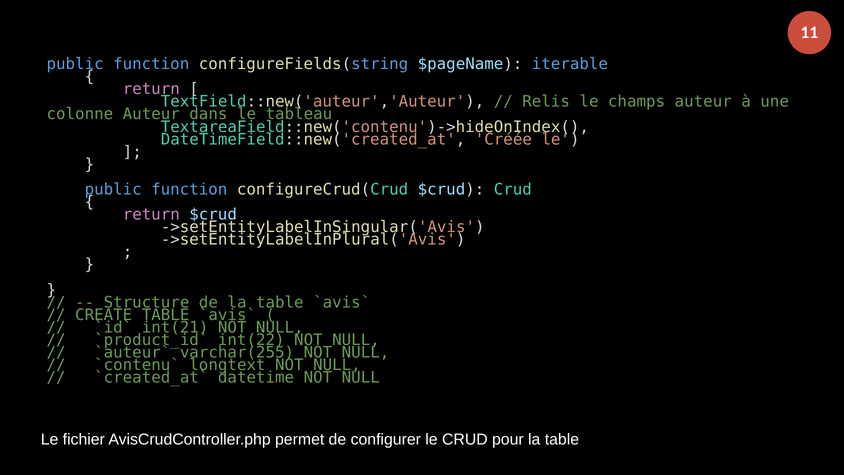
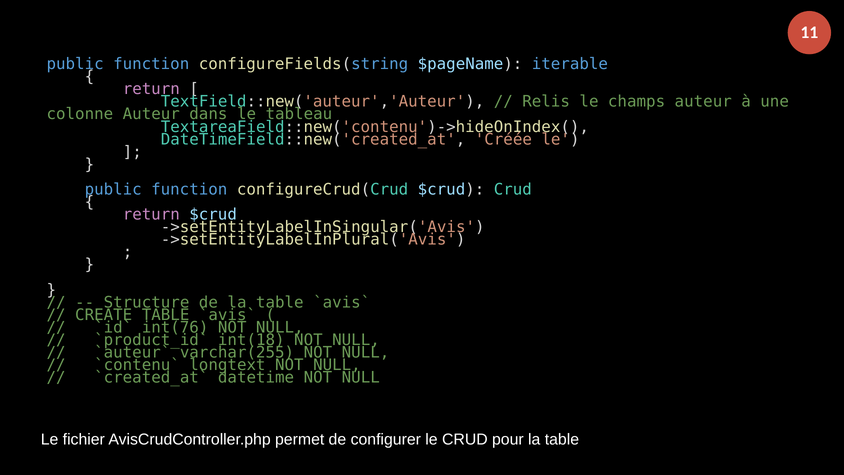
int(21: int(21 -> int(76
int(22: int(22 -> int(18
